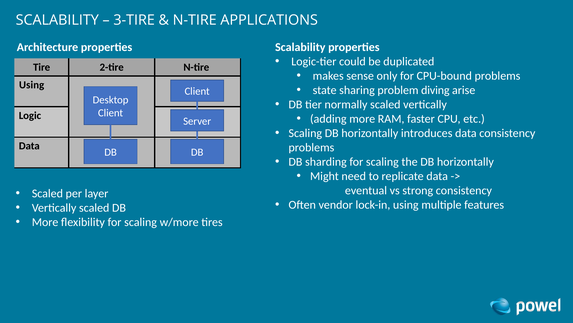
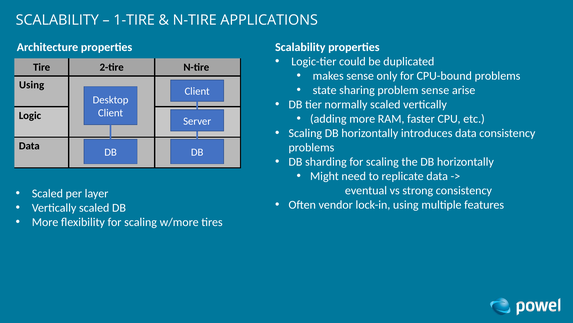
3-TIRE: 3-TIRE -> 1-TIRE
problem diving: diving -> sense
